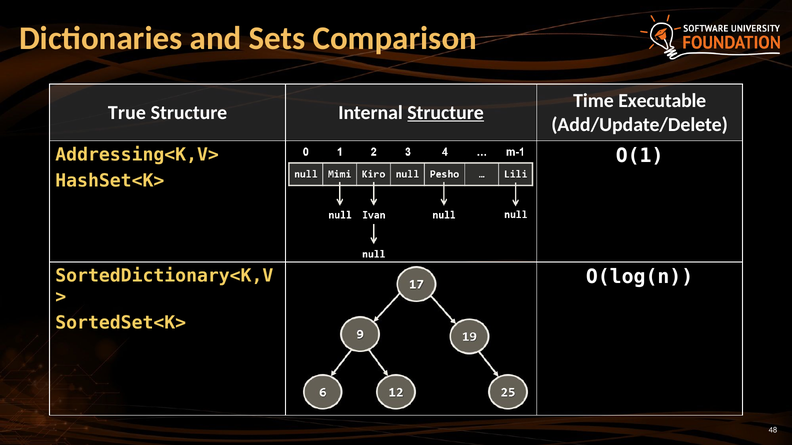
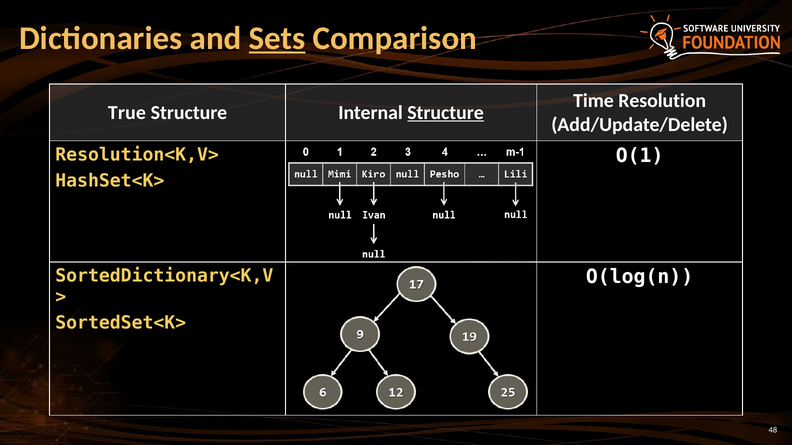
Sets underline: none -> present
Executable: Executable -> Resolution
Addressing<K,V>: Addressing<K,V> -> Resolution<K,V>
